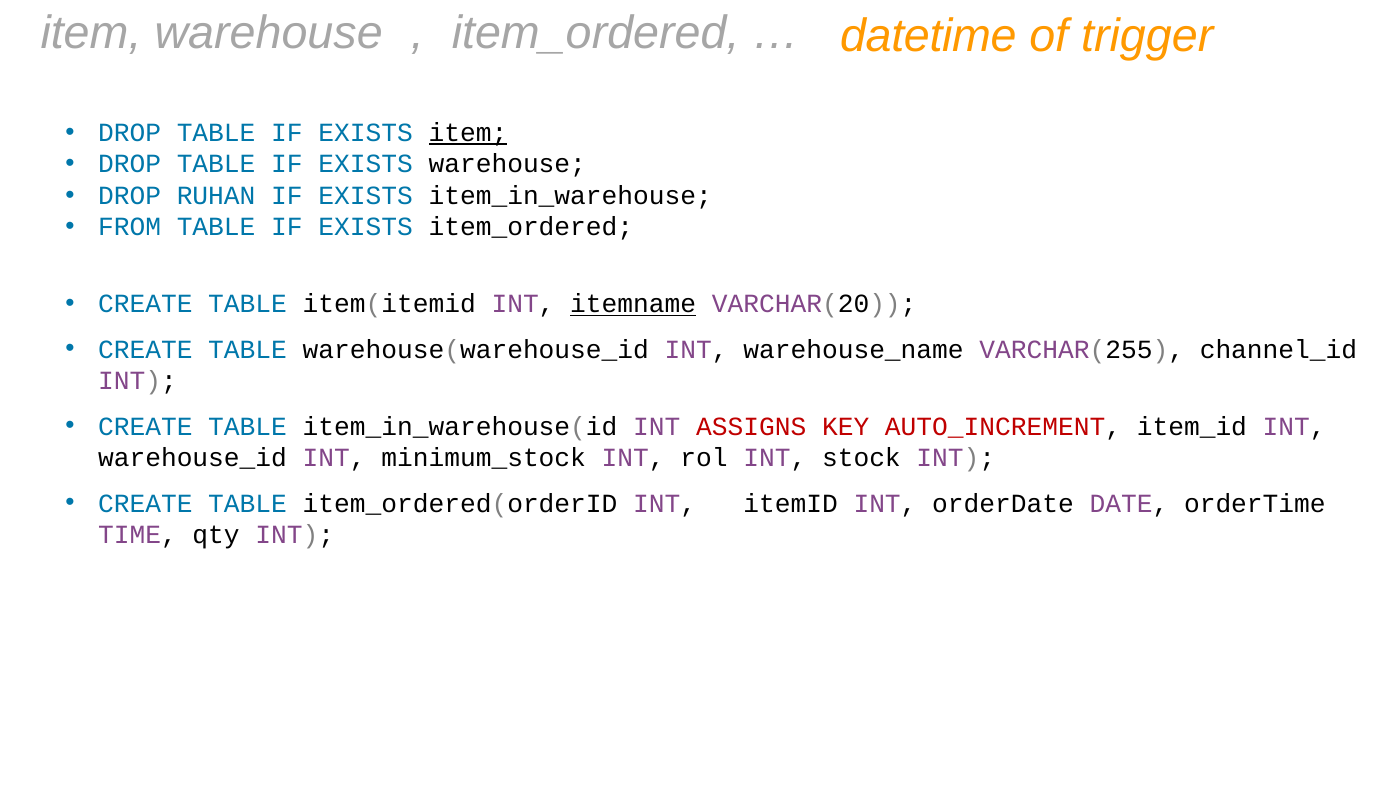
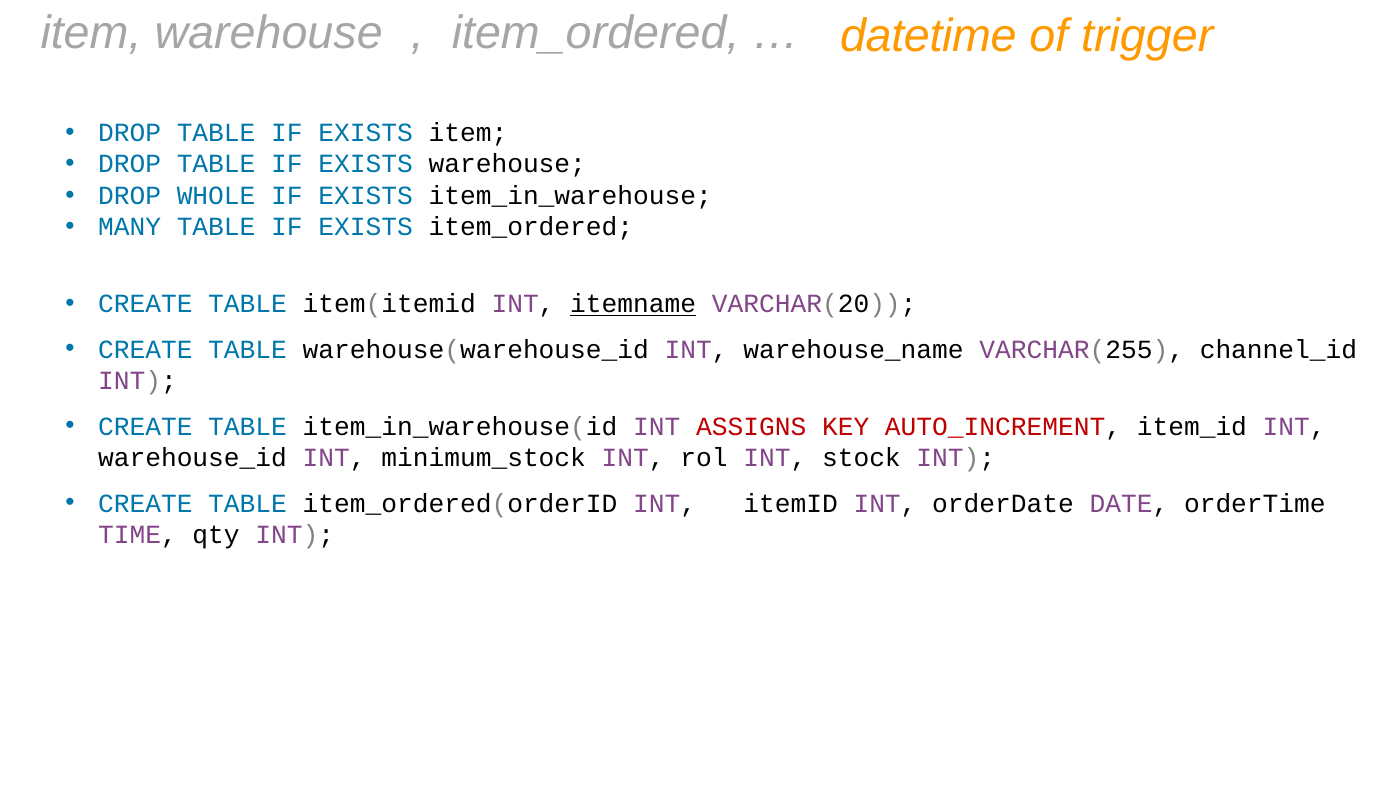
item at (468, 133) underline: present -> none
RUHAN: RUHAN -> WHOLE
FROM: FROM -> MANY
